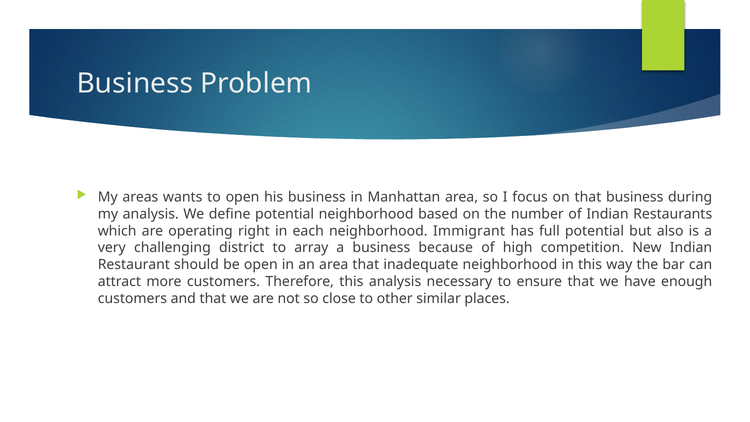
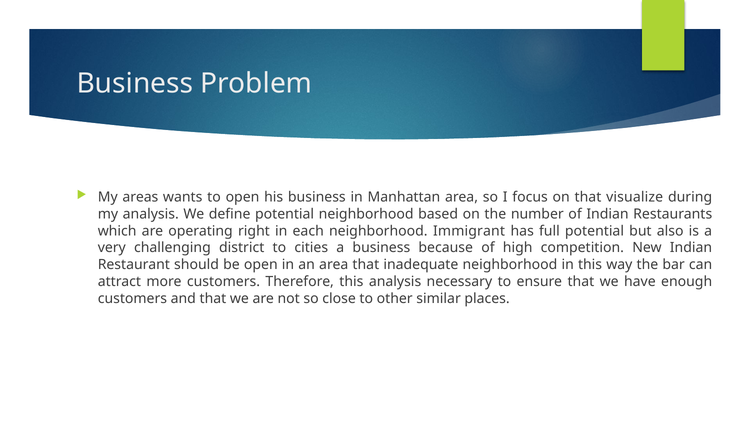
that business: business -> visualize
array: array -> cities
